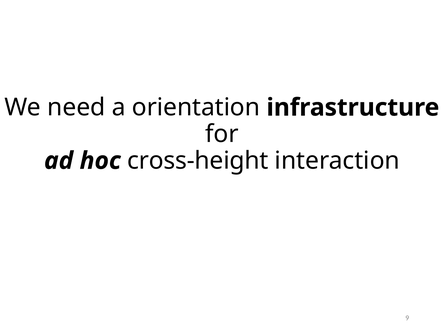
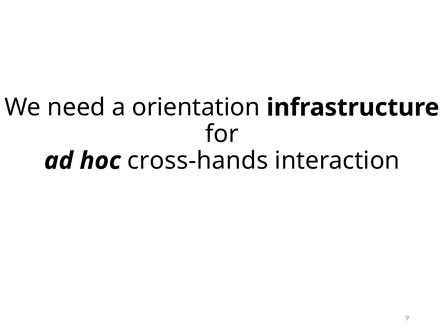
cross-height: cross-height -> cross-hands
